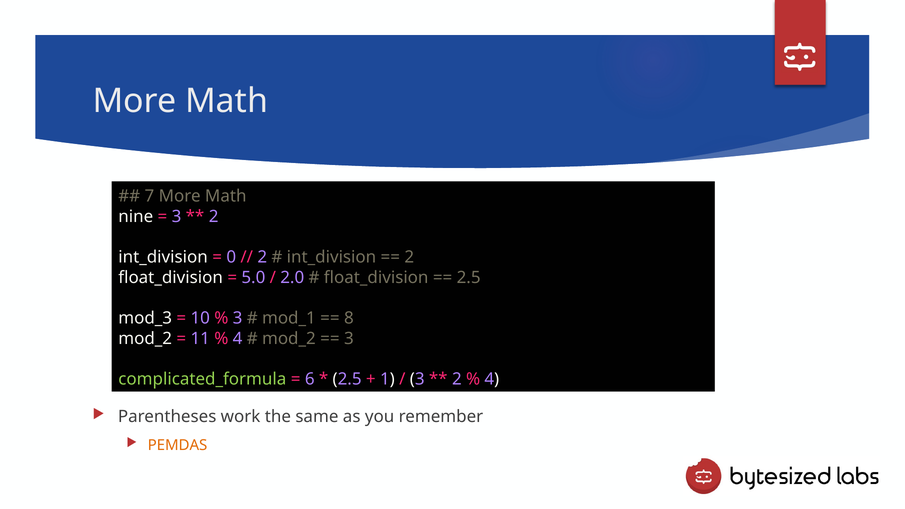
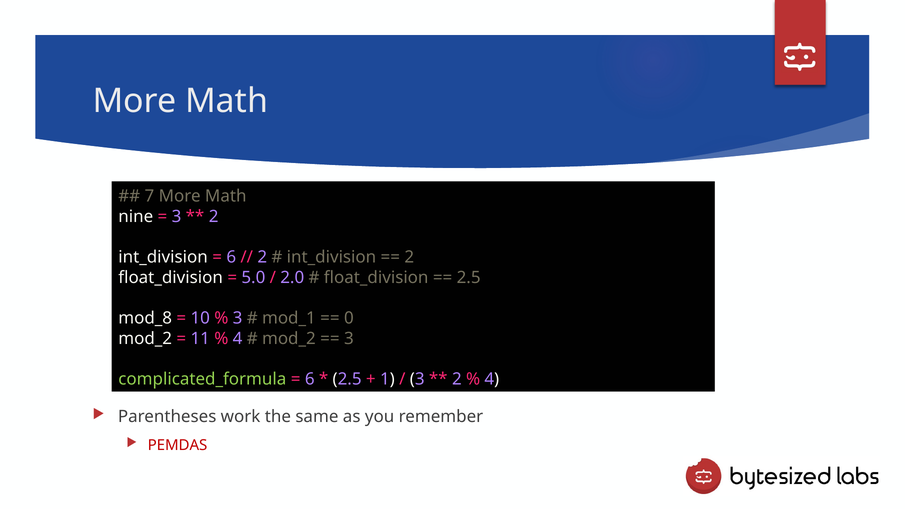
0 at (231, 257): 0 -> 6
mod_3: mod_3 -> mod_8
8: 8 -> 0
PEMDAS colour: orange -> red
